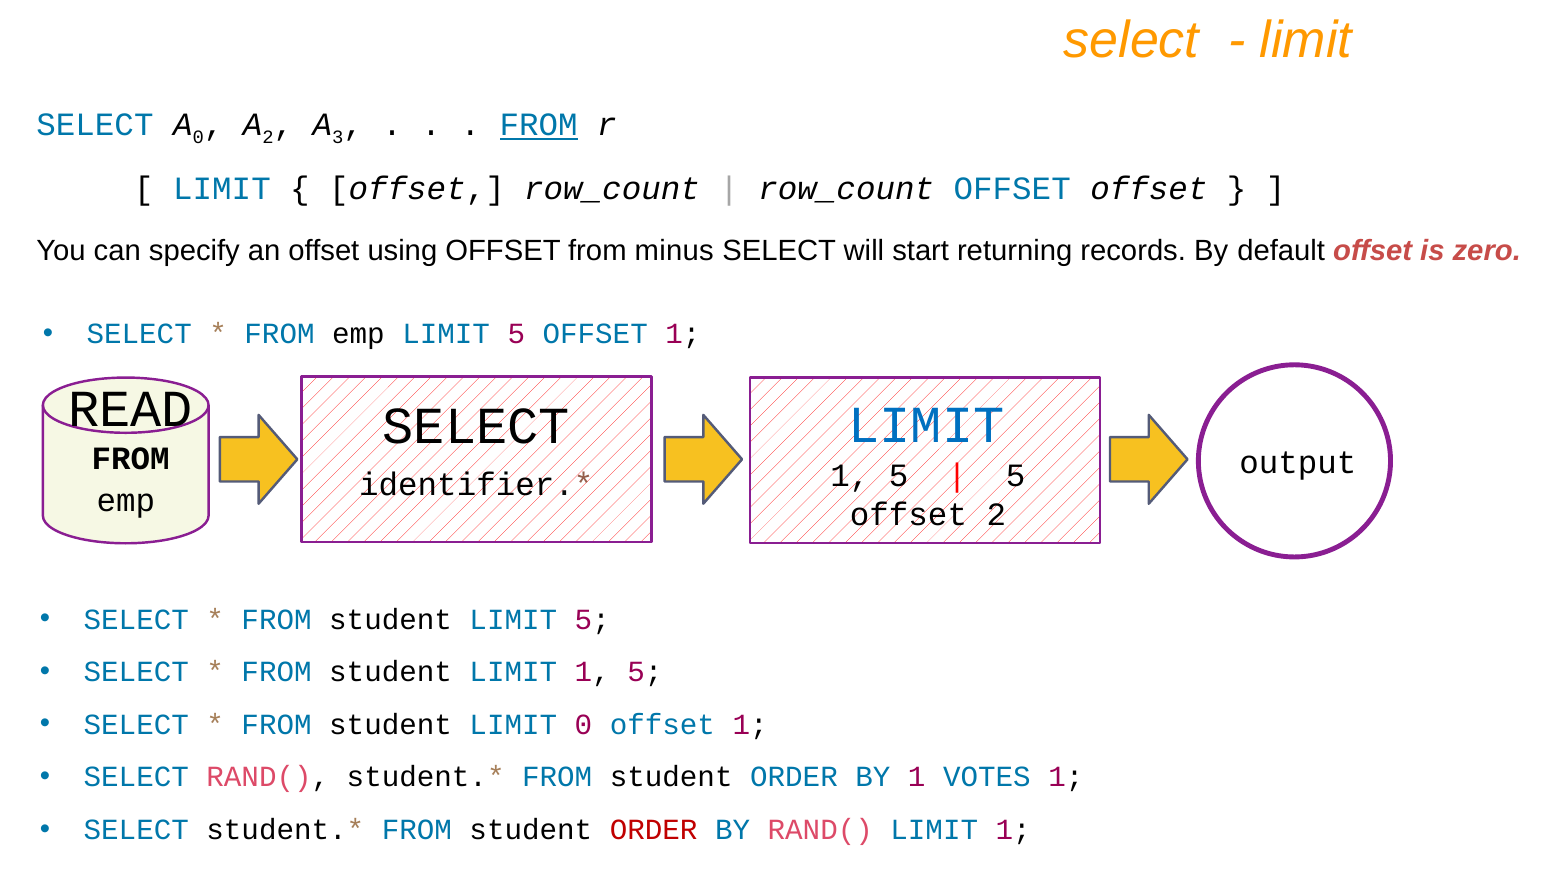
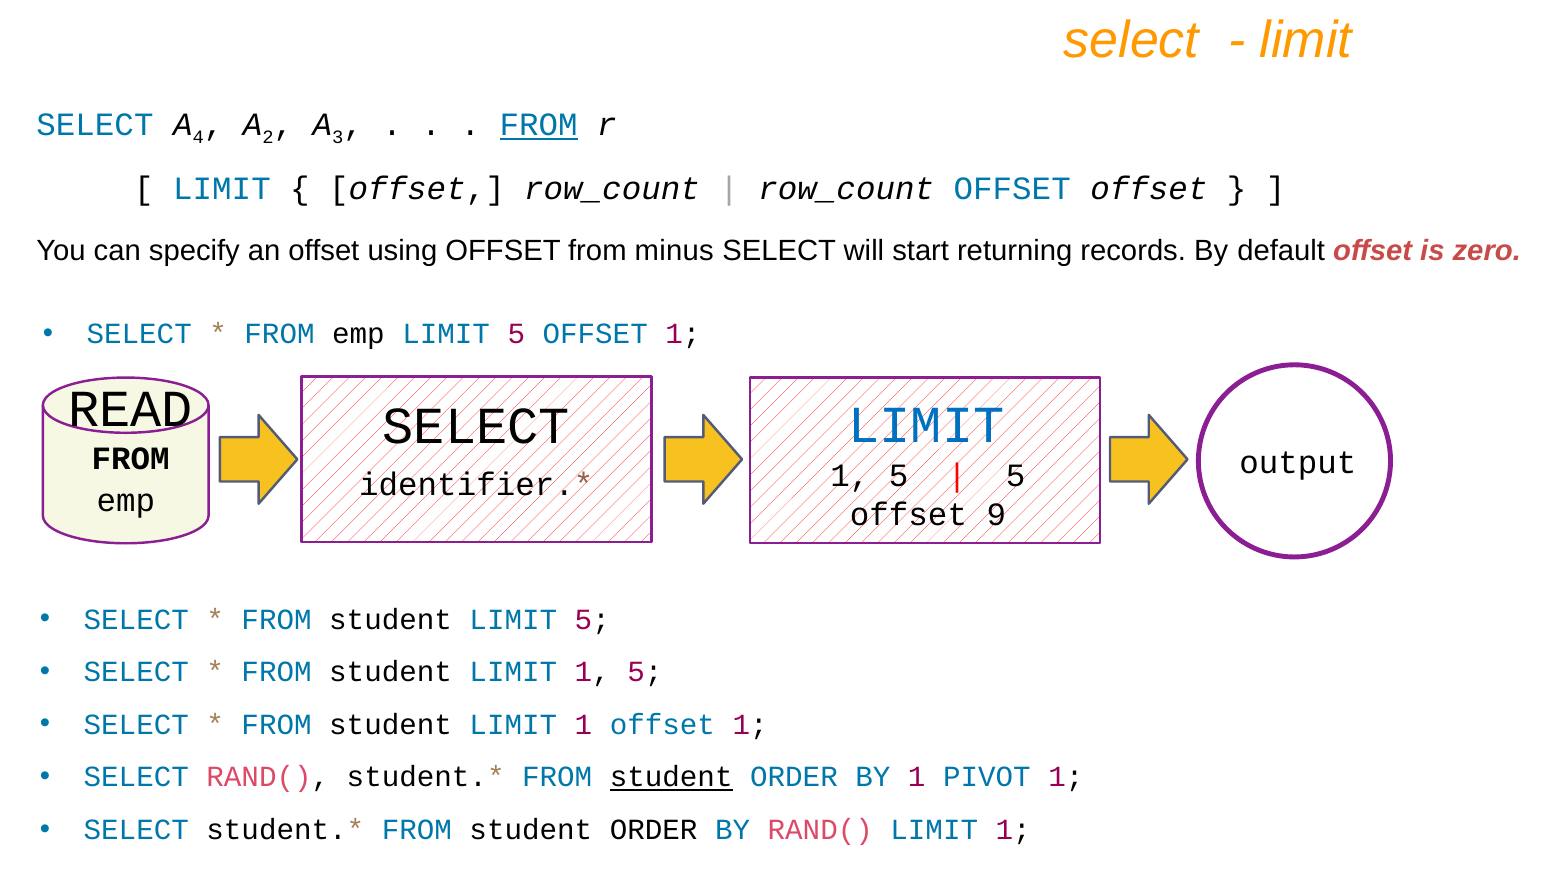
0 at (198, 138): 0 -> 4
offset 2: 2 -> 9
0 at (583, 725): 0 -> 1
student at (671, 777) underline: none -> present
VOTES: VOTES -> PIVOT
ORDER at (654, 830) colour: red -> black
